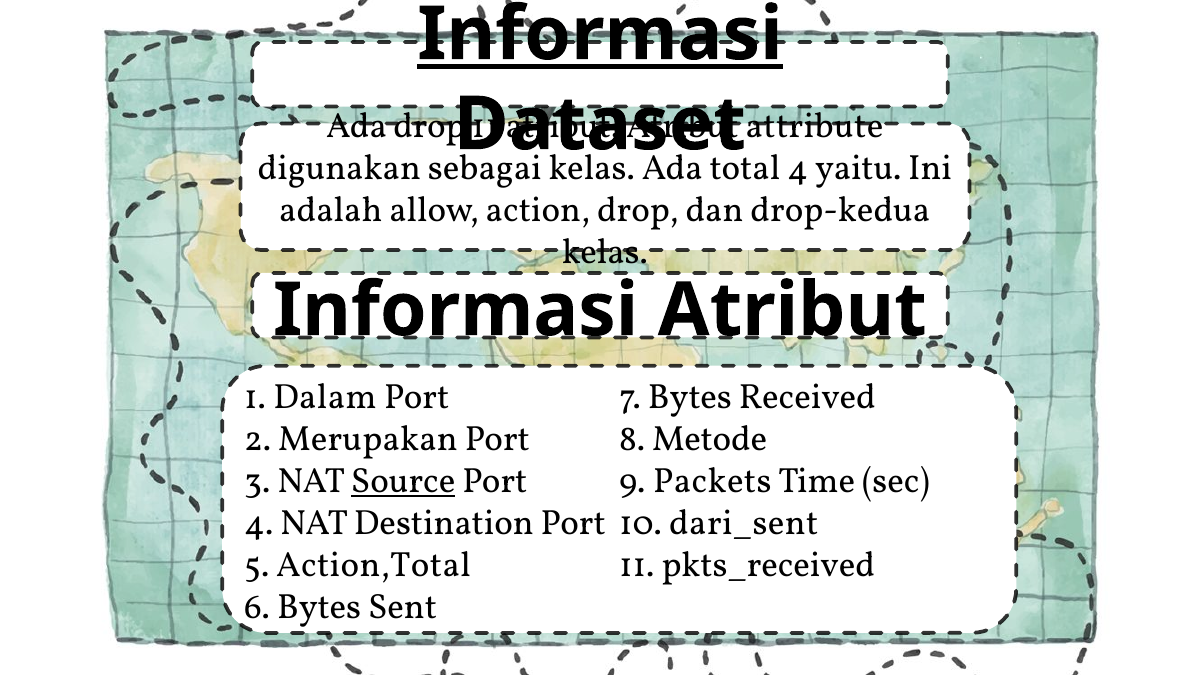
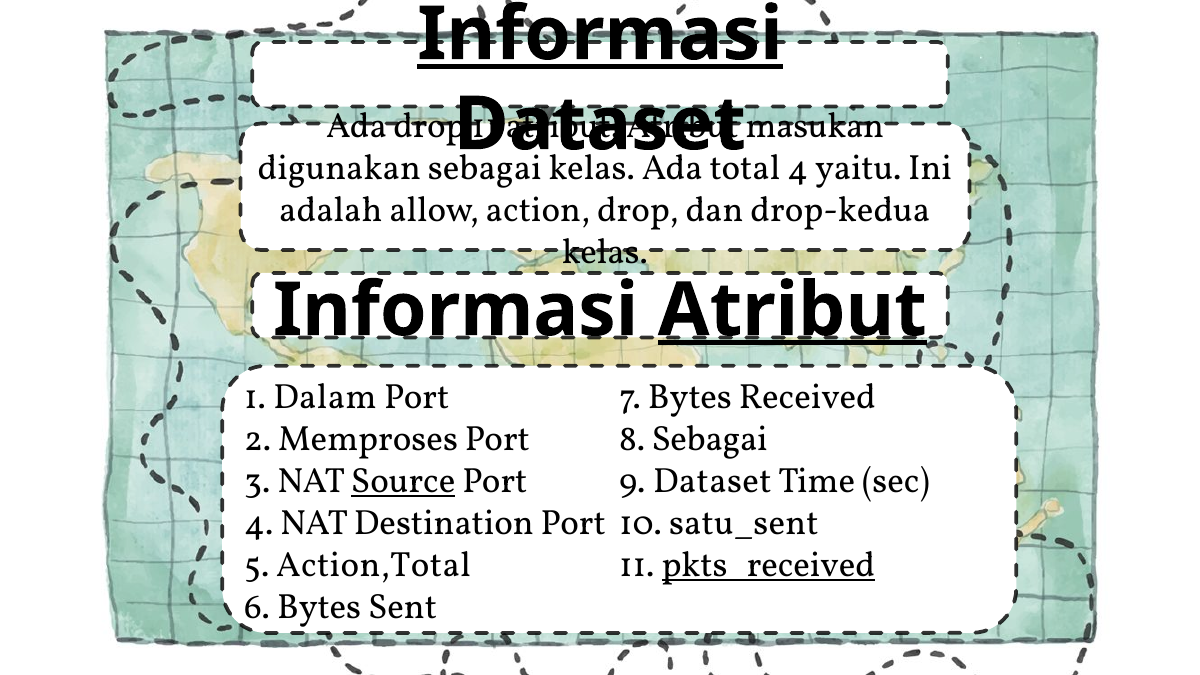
attribute: attribute -> masukan
Atribut at (792, 310) underline: none -> present
Merupakan: Merupakan -> Memproses
8 Metode: Metode -> Sebagai
9 Packets: Packets -> Dataset
dari_sent: dari_sent -> satu_sent
pkts_received underline: none -> present
